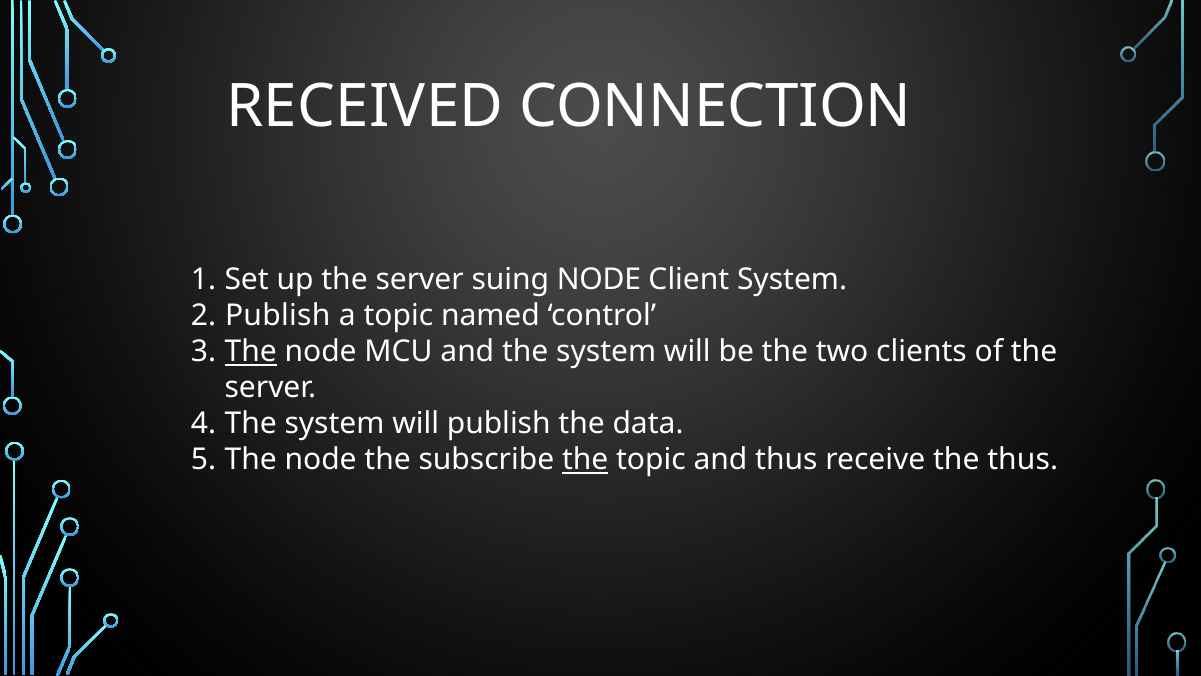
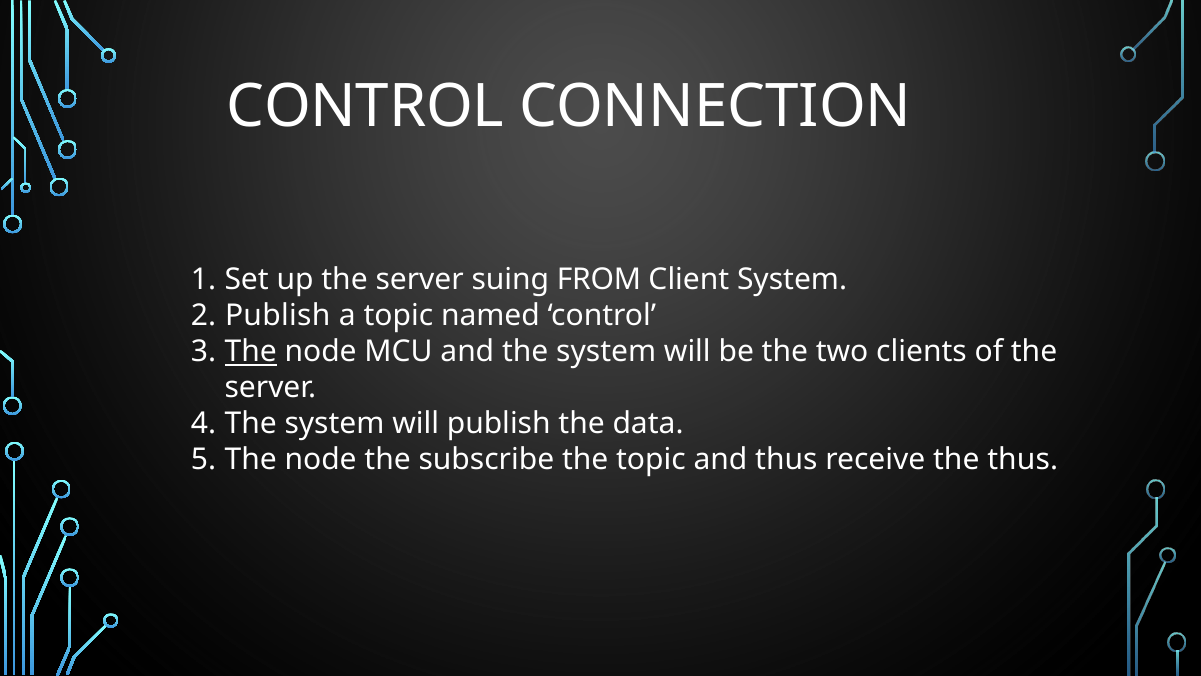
RECEIVED at (365, 106): RECEIVED -> CONTROL
suing NODE: NODE -> FROM
the at (585, 460) underline: present -> none
